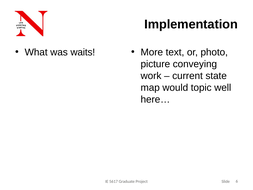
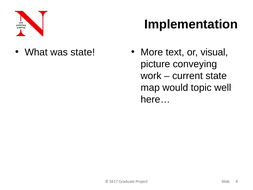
was waits: waits -> state
photo: photo -> visual
